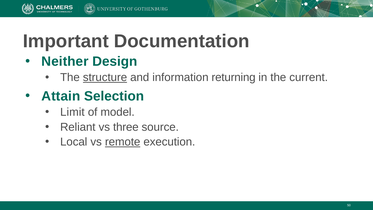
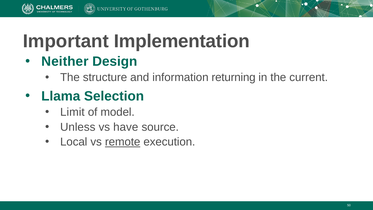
Documentation: Documentation -> Implementation
structure underline: present -> none
Attain: Attain -> Llama
Reliant: Reliant -> Unless
three: three -> have
